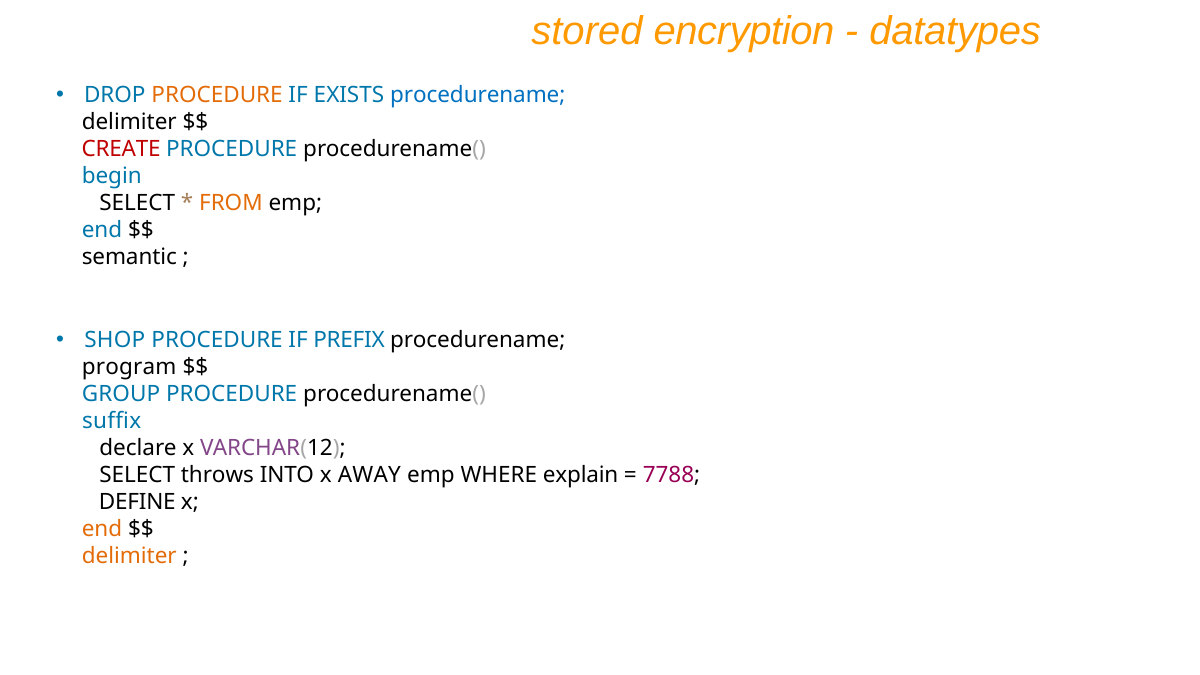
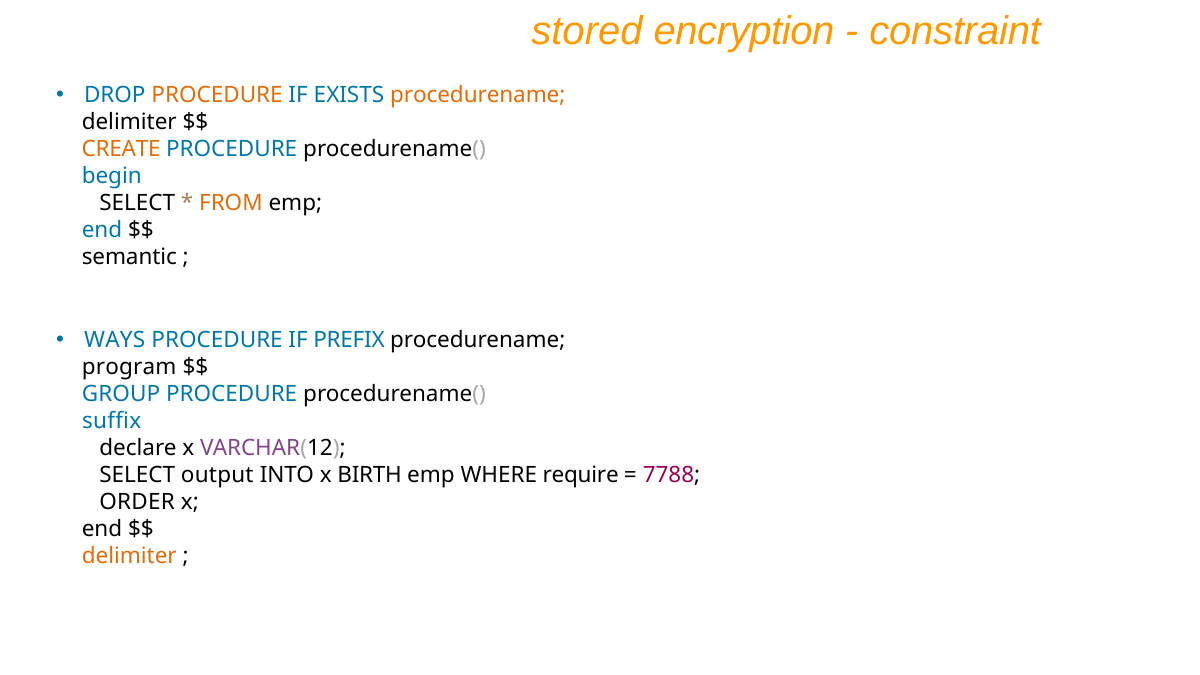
datatypes: datatypes -> constraint
procedurename at (478, 95) colour: blue -> orange
CREATE colour: red -> orange
SHOP: SHOP -> WAYS
throws: throws -> output
AWAY: AWAY -> BIRTH
explain: explain -> require
DEFINE: DEFINE -> ORDER
end at (102, 529) colour: orange -> black
